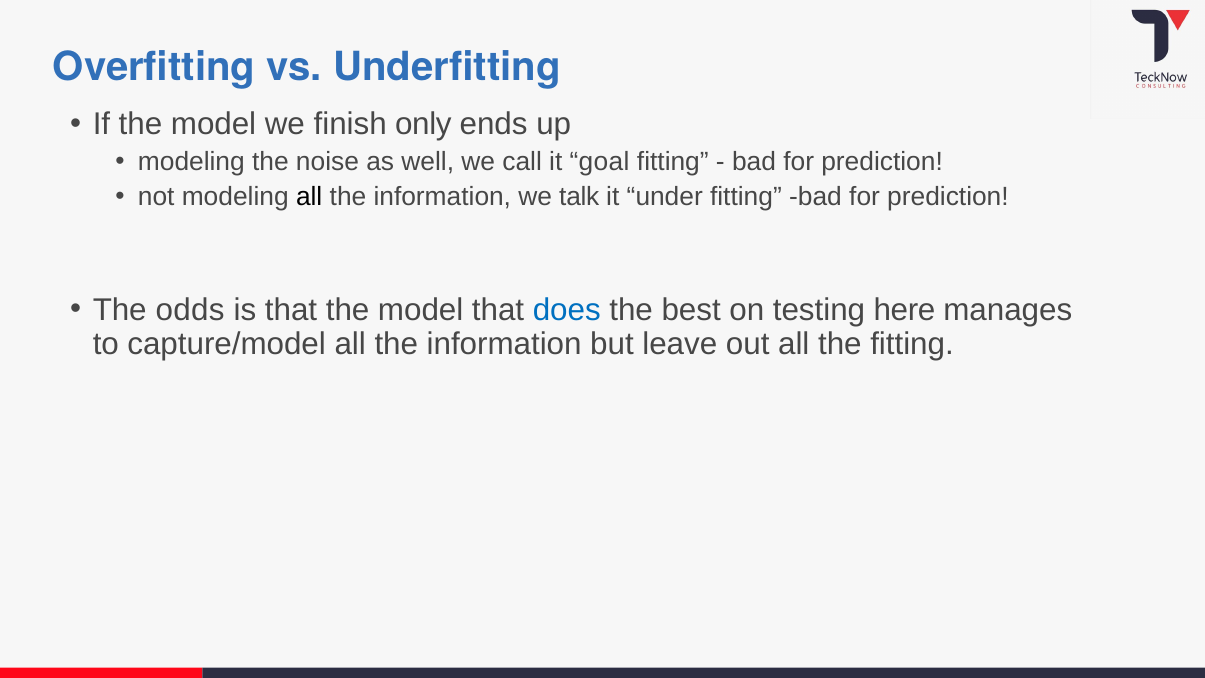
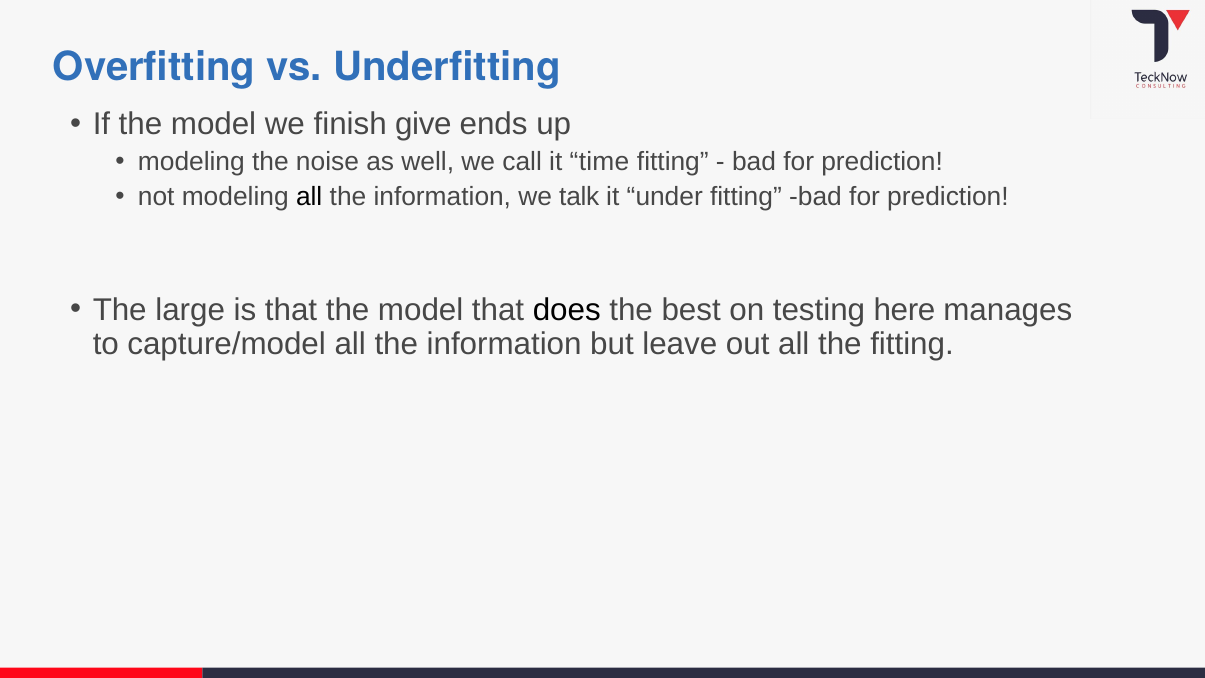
only: only -> give
goal: goal -> time
odds: odds -> large
does colour: blue -> black
